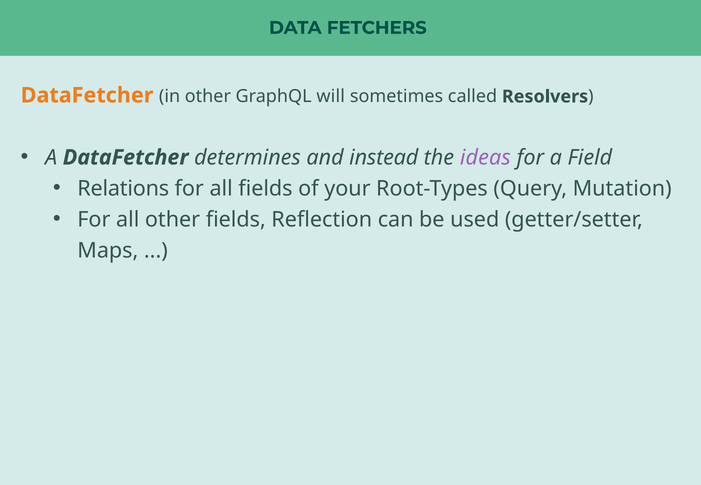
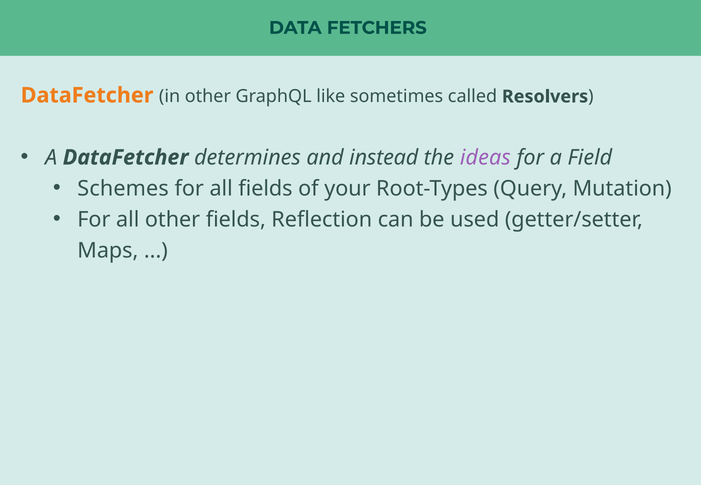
will: will -> like
Relations: Relations -> Schemes
